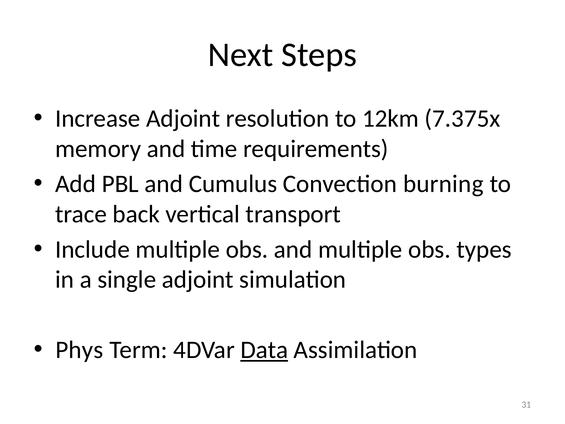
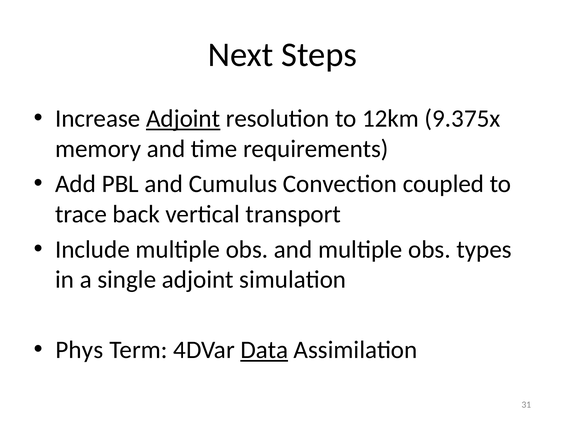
Adjoint at (183, 119) underline: none -> present
7.375x: 7.375x -> 9.375x
burning: burning -> coupled
